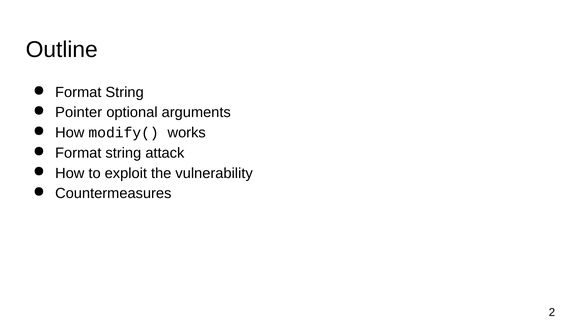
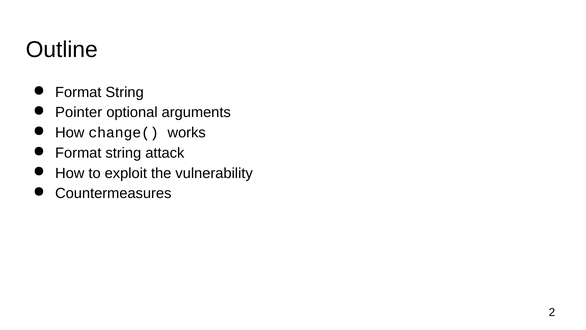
modify(: modify( -> change(
